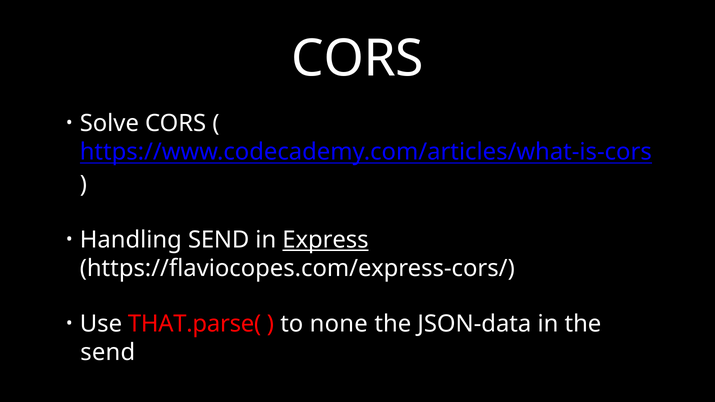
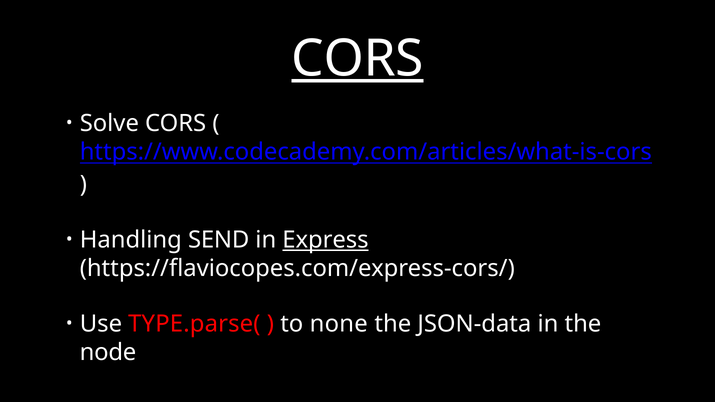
CORS at (358, 59) underline: none -> present
THAT.parse(: THAT.parse( -> TYPE.parse(
send at (108, 353): send -> node
